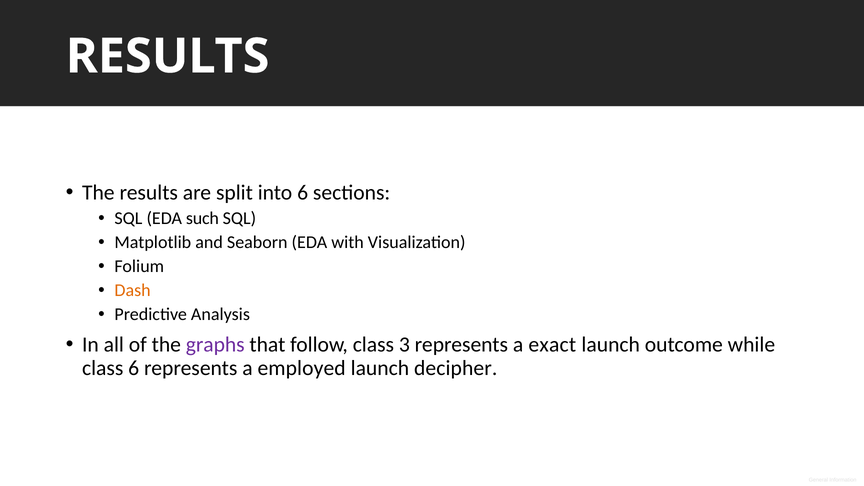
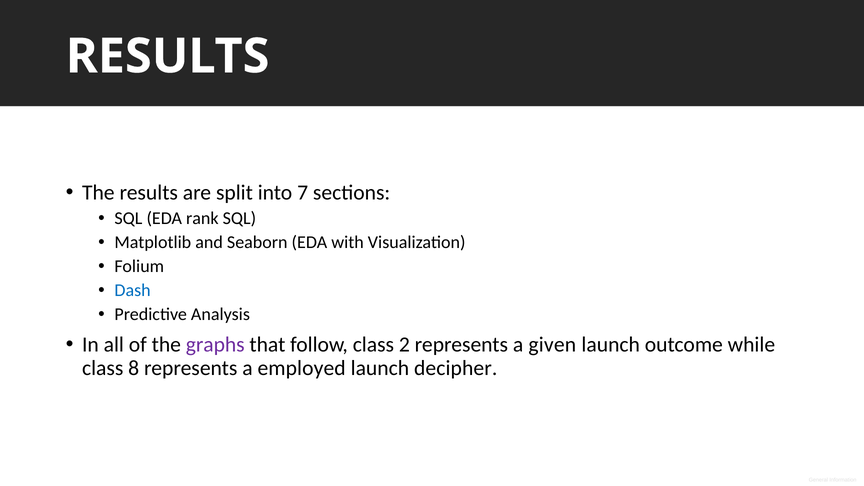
into 6: 6 -> 7
such: such -> rank
Dash colour: orange -> blue
3: 3 -> 2
exact: exact -> given
class 6: 6 -> 8
